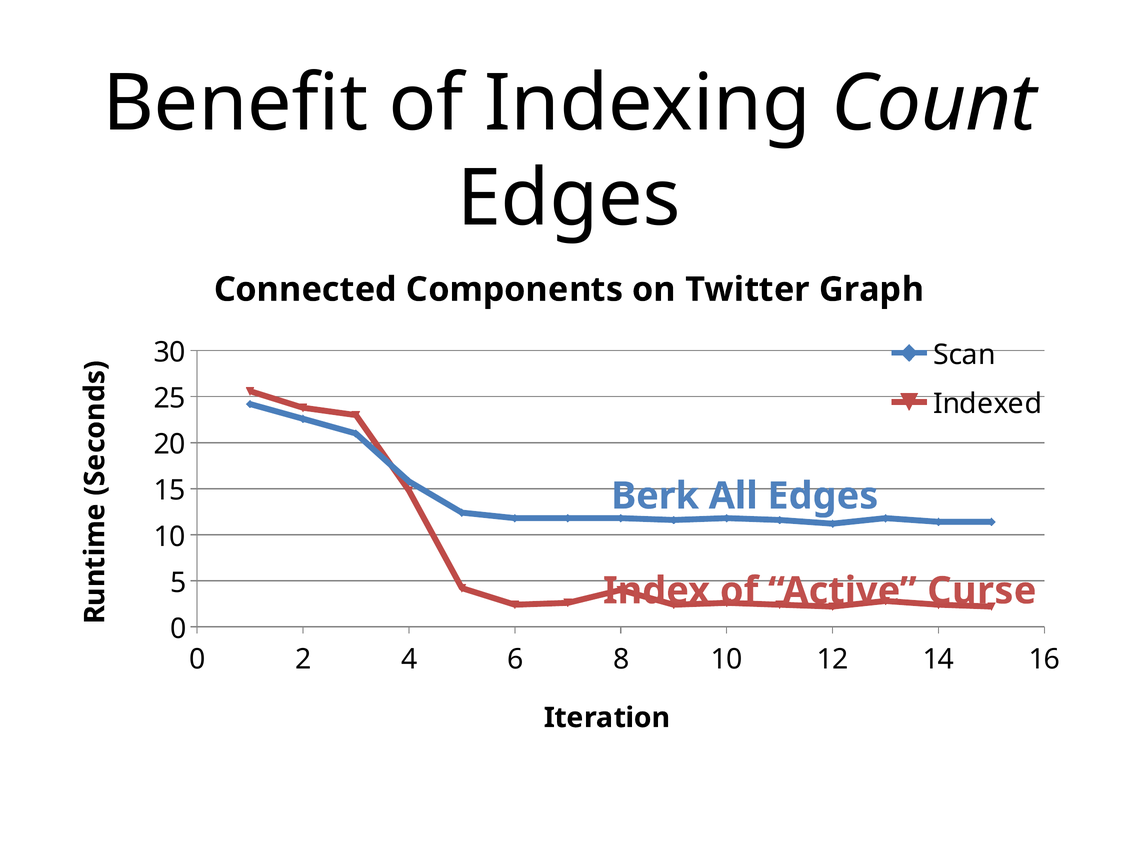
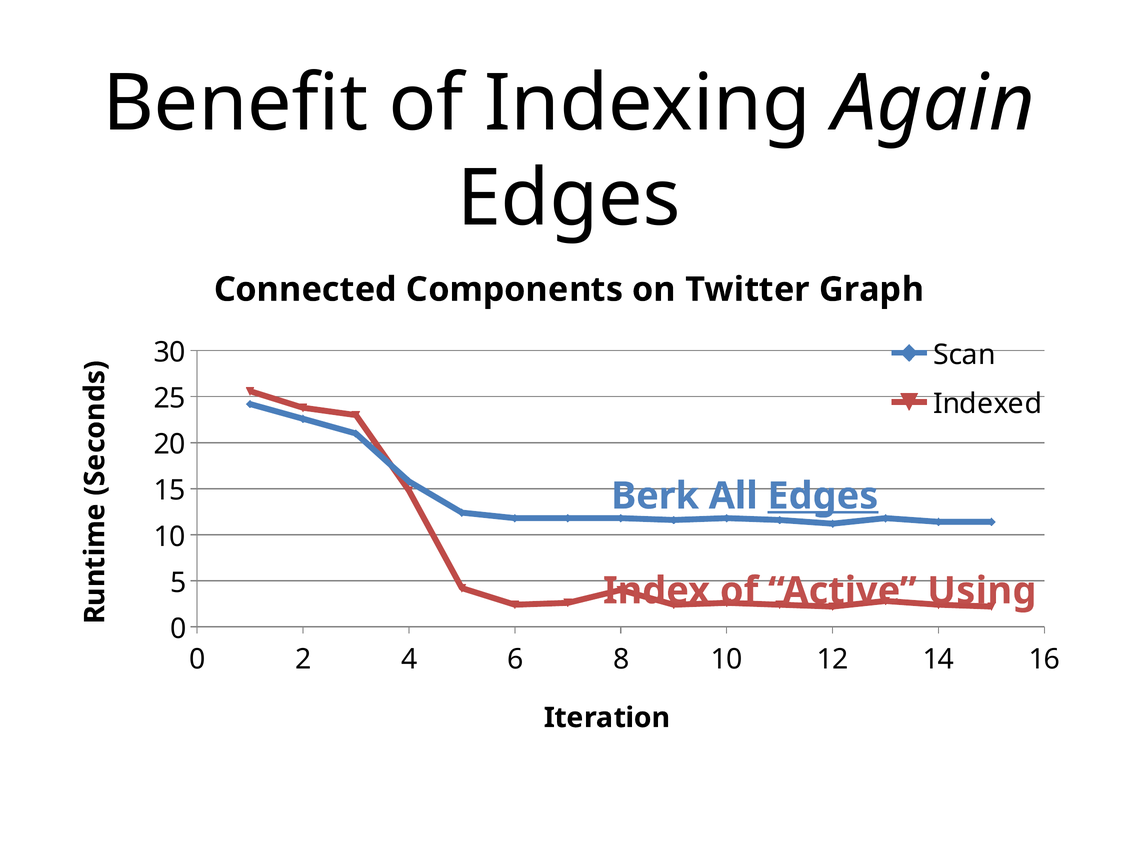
Count: Count -> Again
Edges at (823, 496) underline: none -> present
Curse: Curse -> Using
